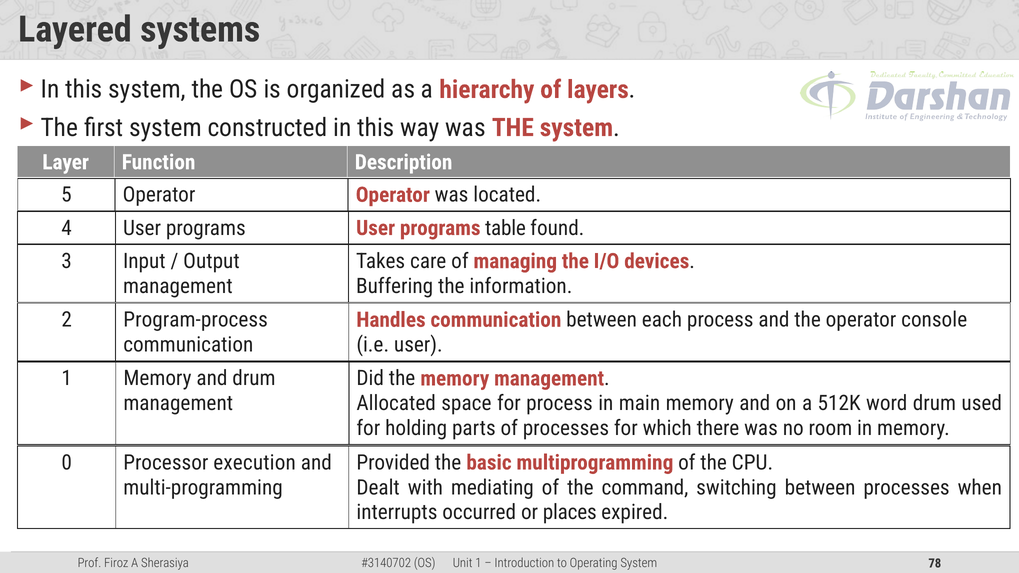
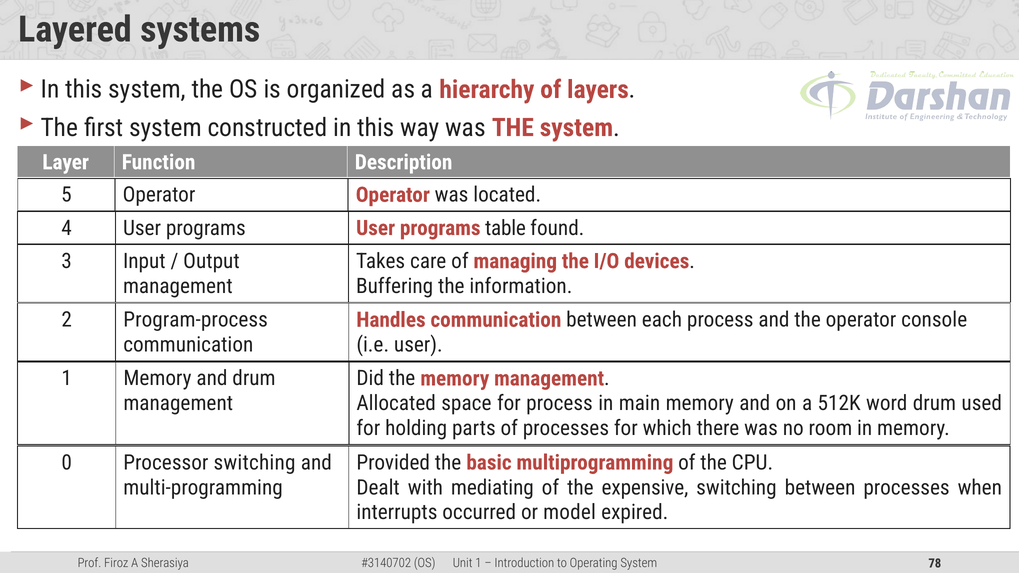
Processor execution: execution -> switching
command: command -> expensive
places: places -> model
